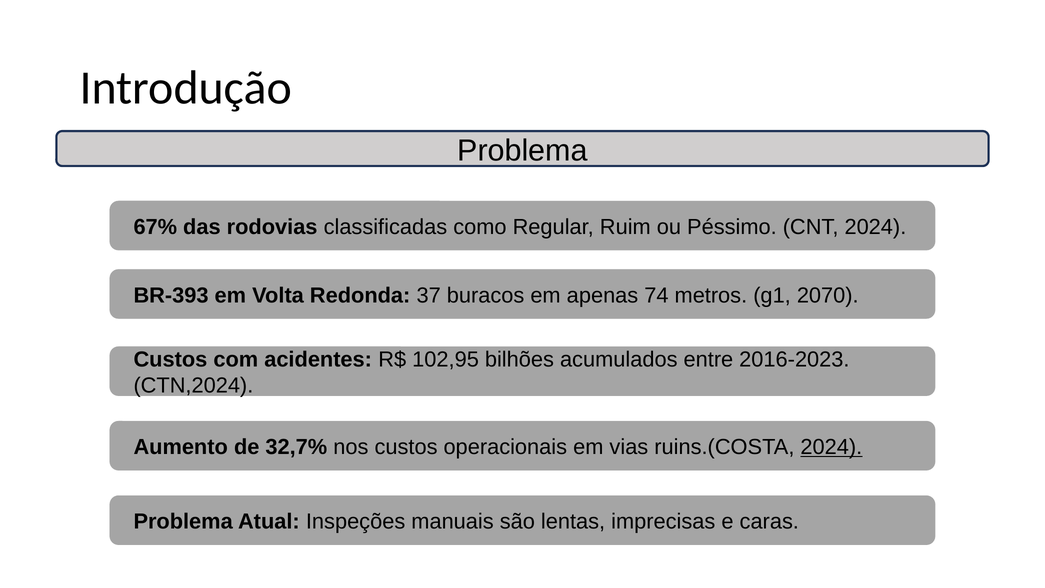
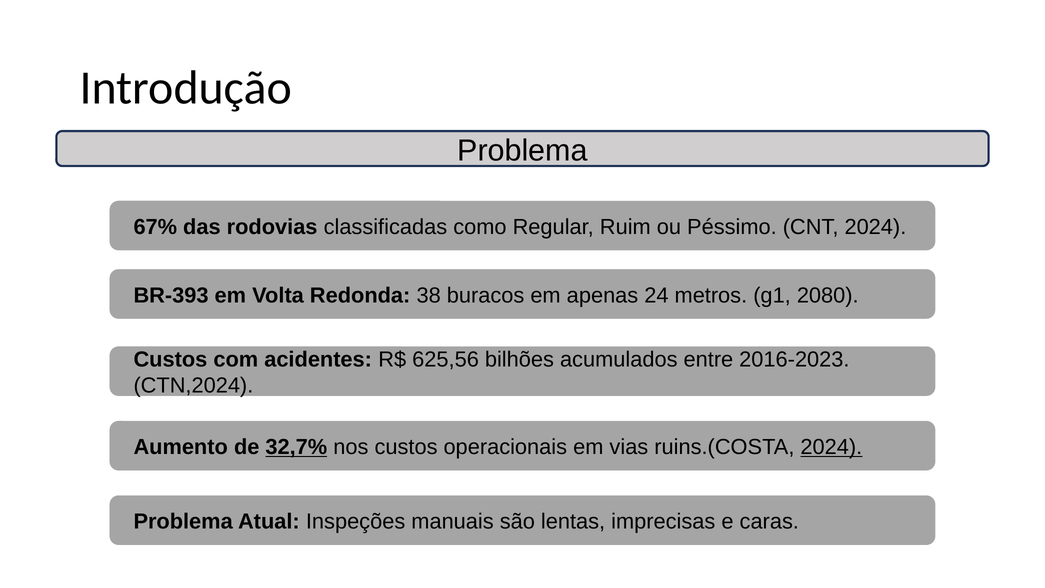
37: 37 -> 38
74: 74 -> 24
2070: 2070 -> 2080
102,95: 102,95 -> 625,56
32,7% underline: none -> present
